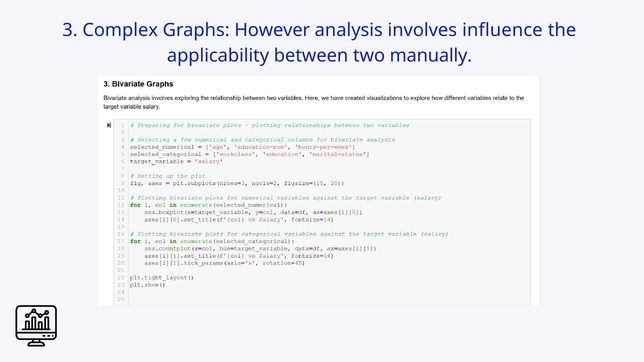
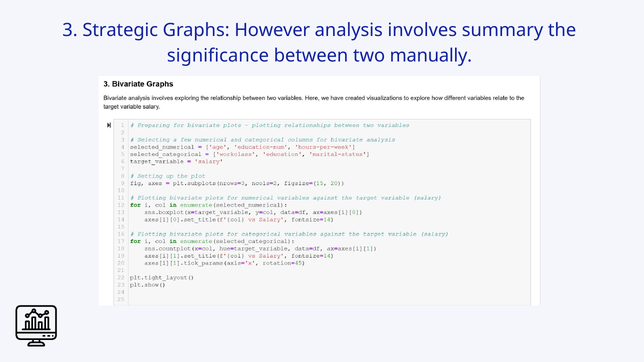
Complex: Complex -> Strategic
influence: influence -> summary
applicability: applicability -> significance
